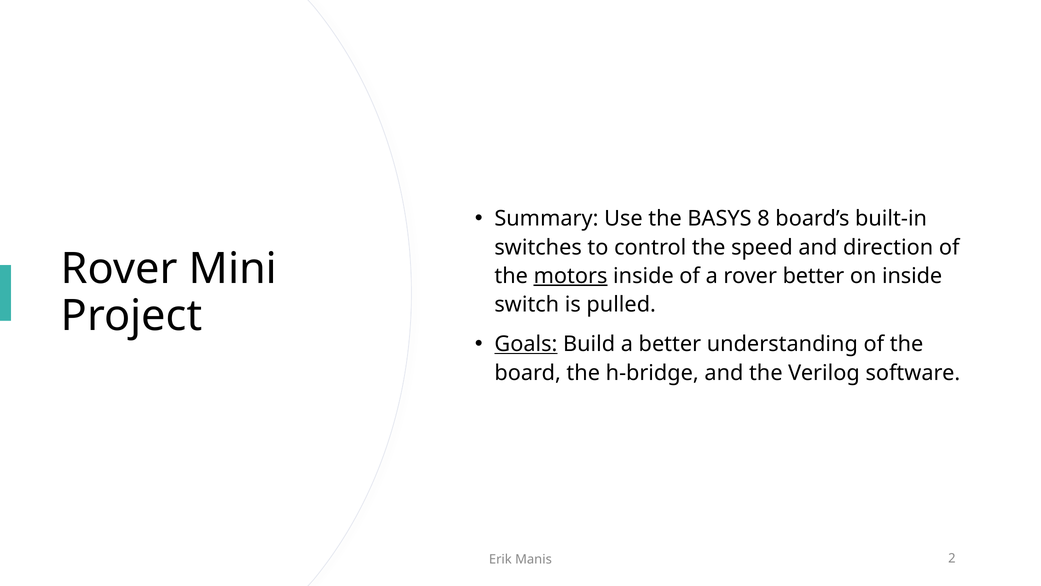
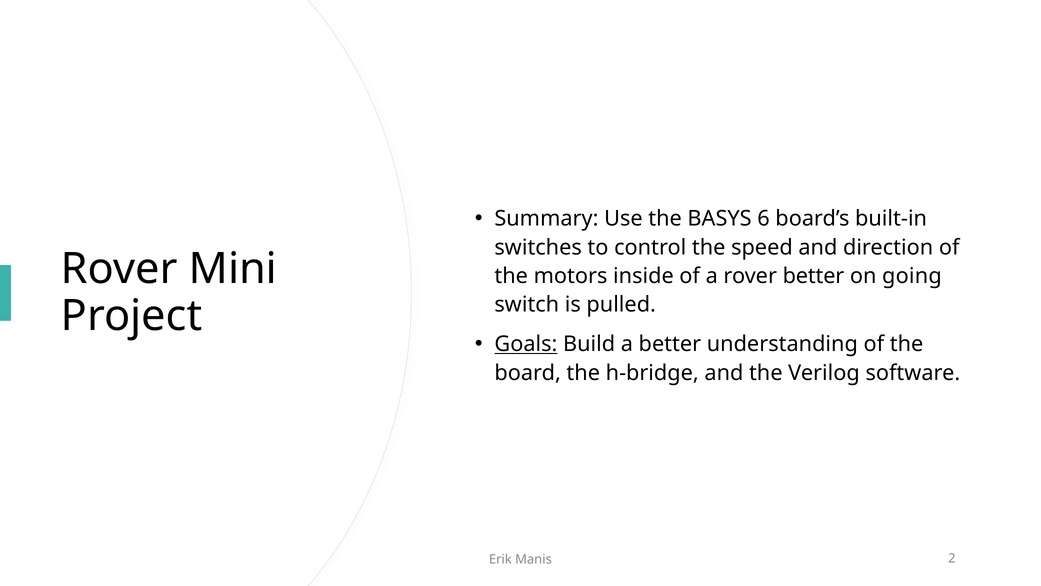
8: 8 -> 6
motors underline: present -> none
on inside: inside -> going
